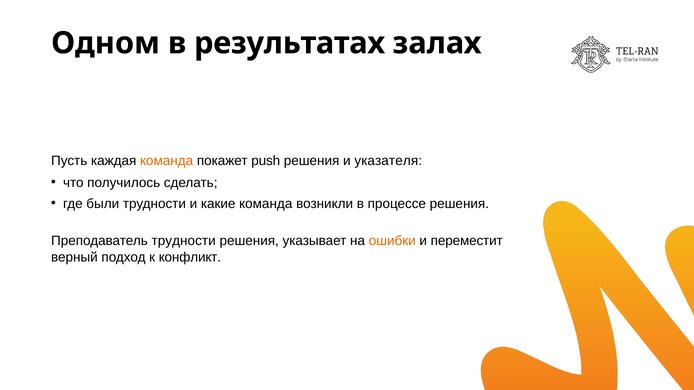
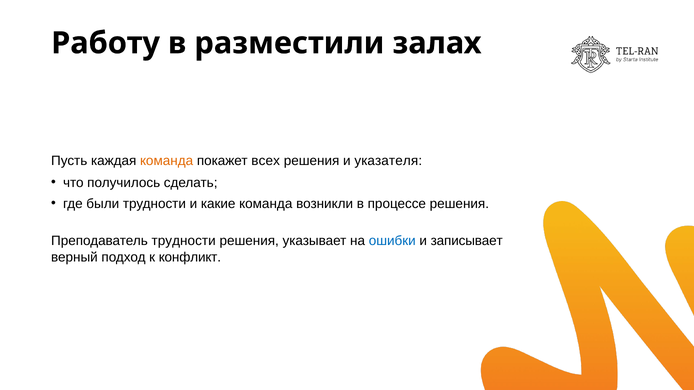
Одном: Одном -> Работу
результатах: результатах -> разместили
push: push -> всех
ошибки colour: orange -> blue
переместит: переместит -> записывает
